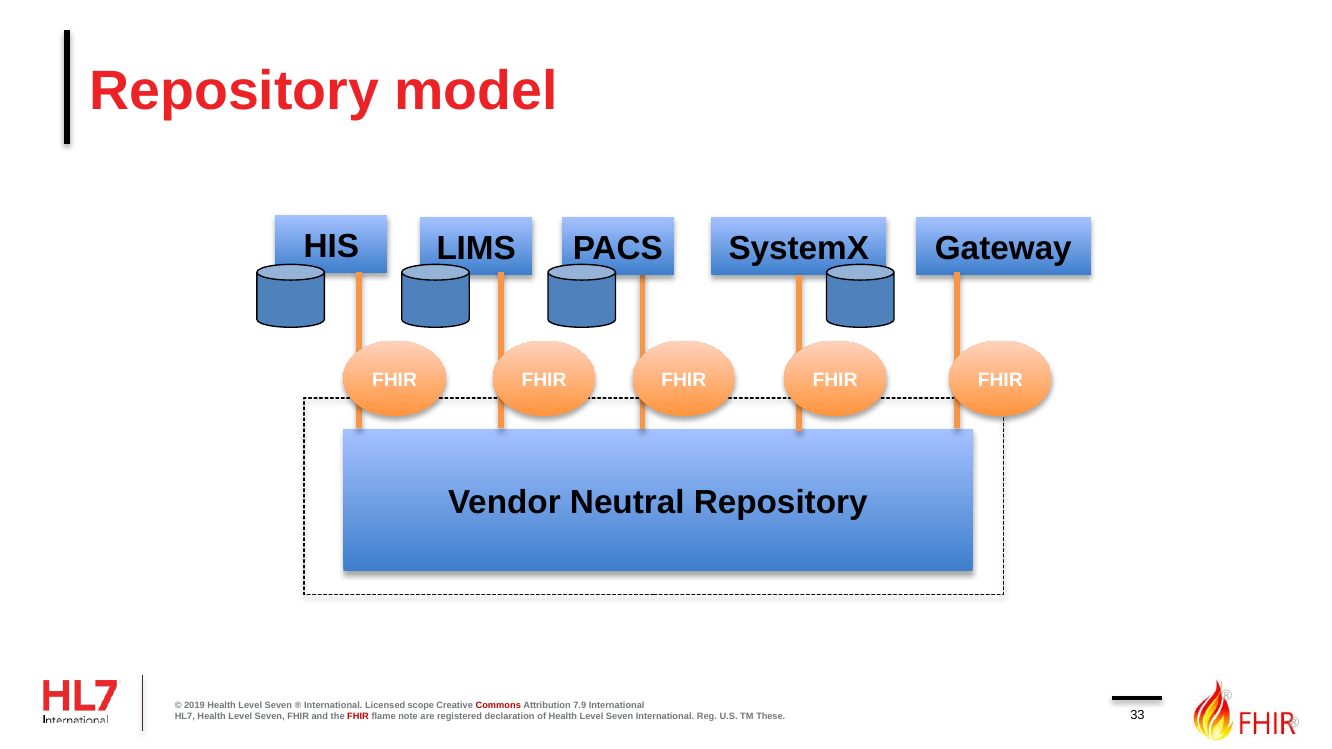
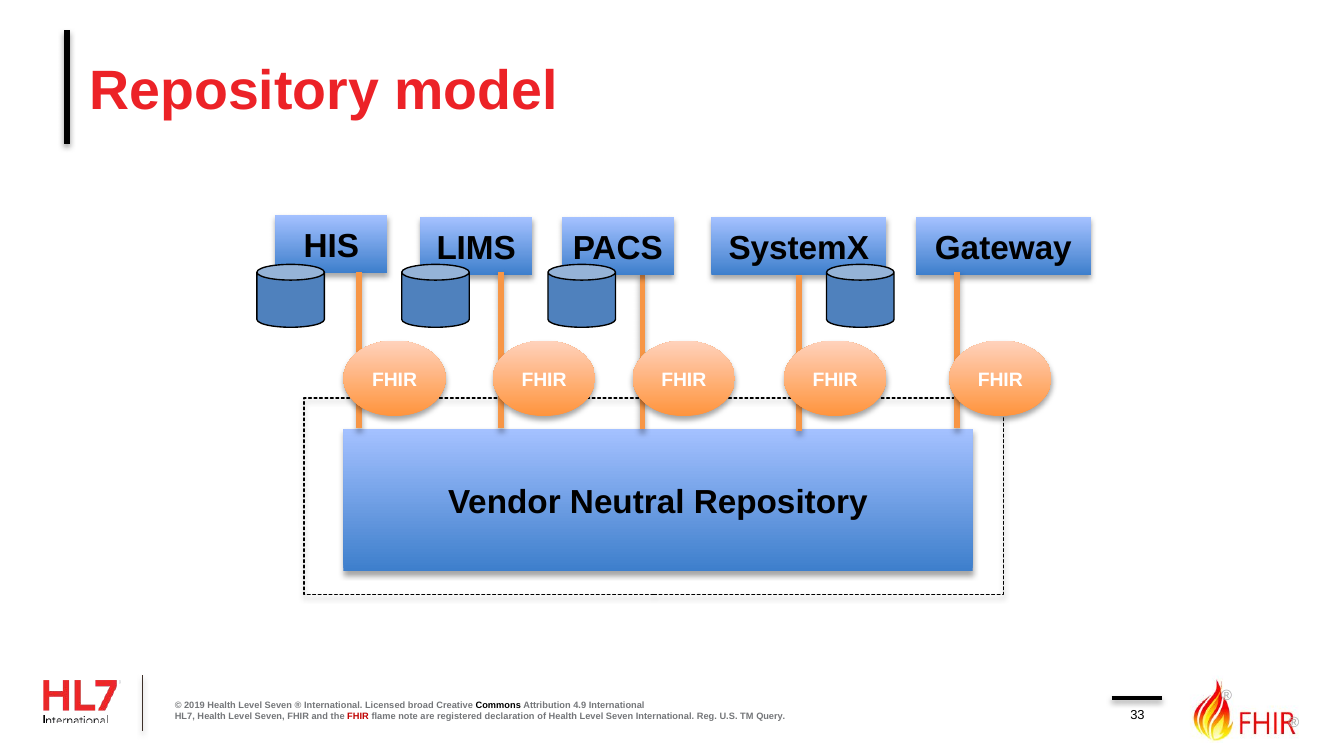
scope: scope -> broad
Commons colour: red -> black
7.9: 7.9 -> 4.9
These: These -> Query
